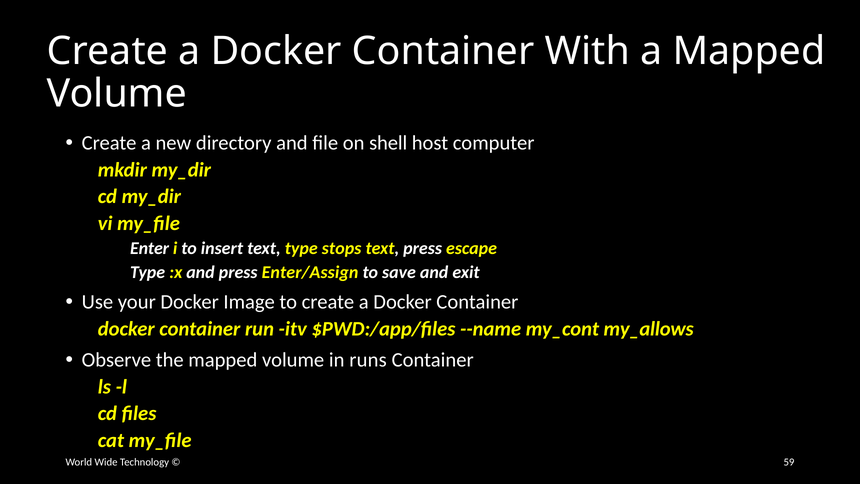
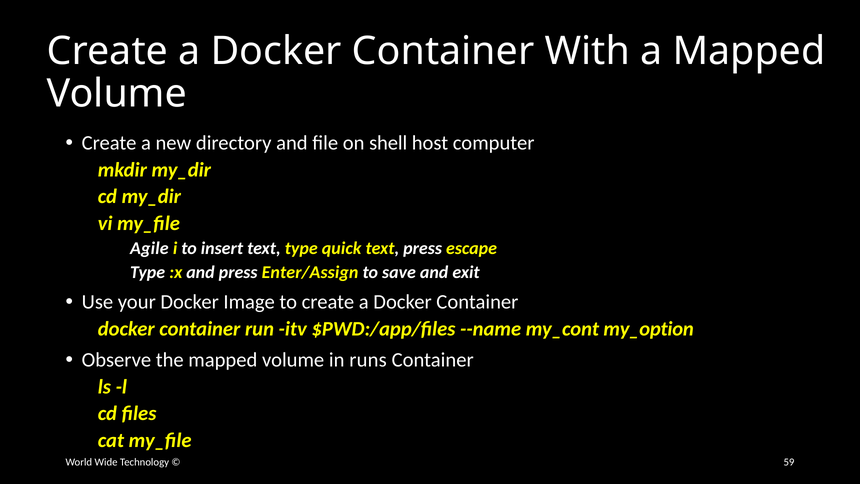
Enter: Enter -> Agile
stops: stops -> quick
my_allows: my_allows -> my_option
